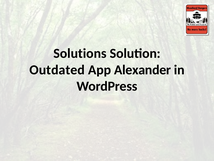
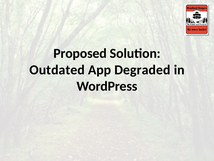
Solutions: Solutions -> Proposed
Alexander: Alexander -> Degraded
